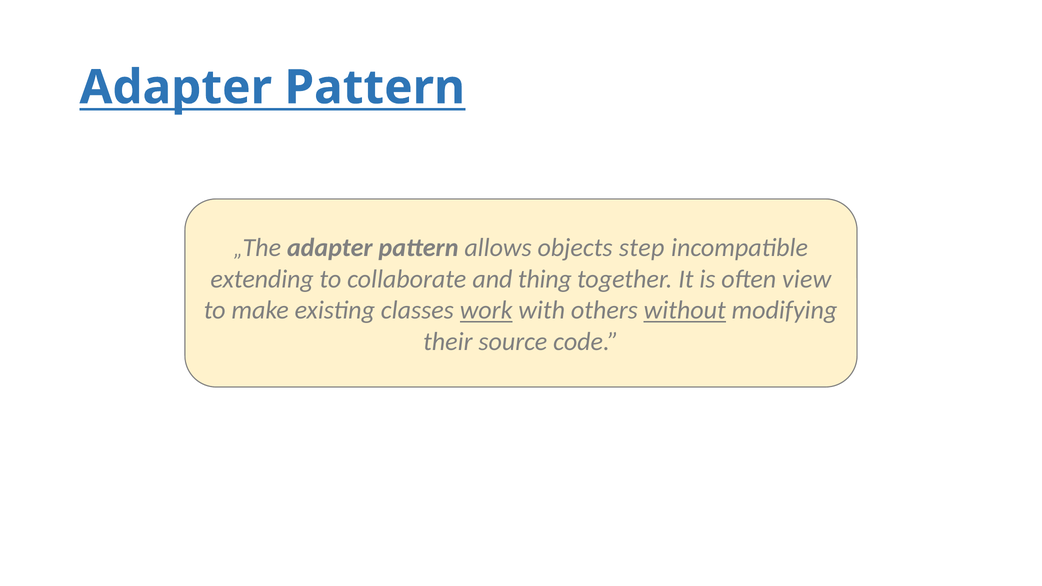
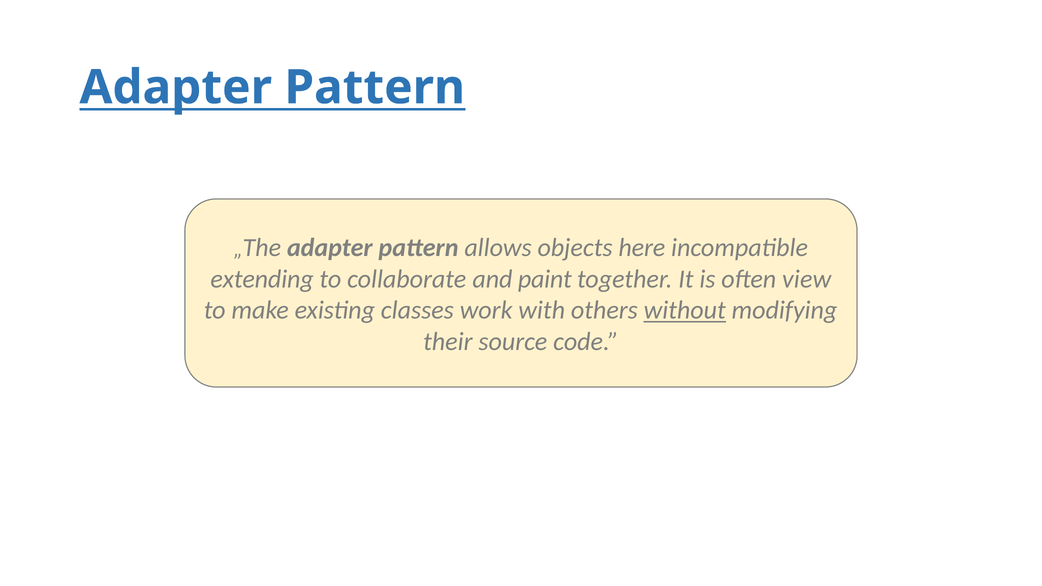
step: step -> here
thing: thing -> paint
work underline: present -> none
